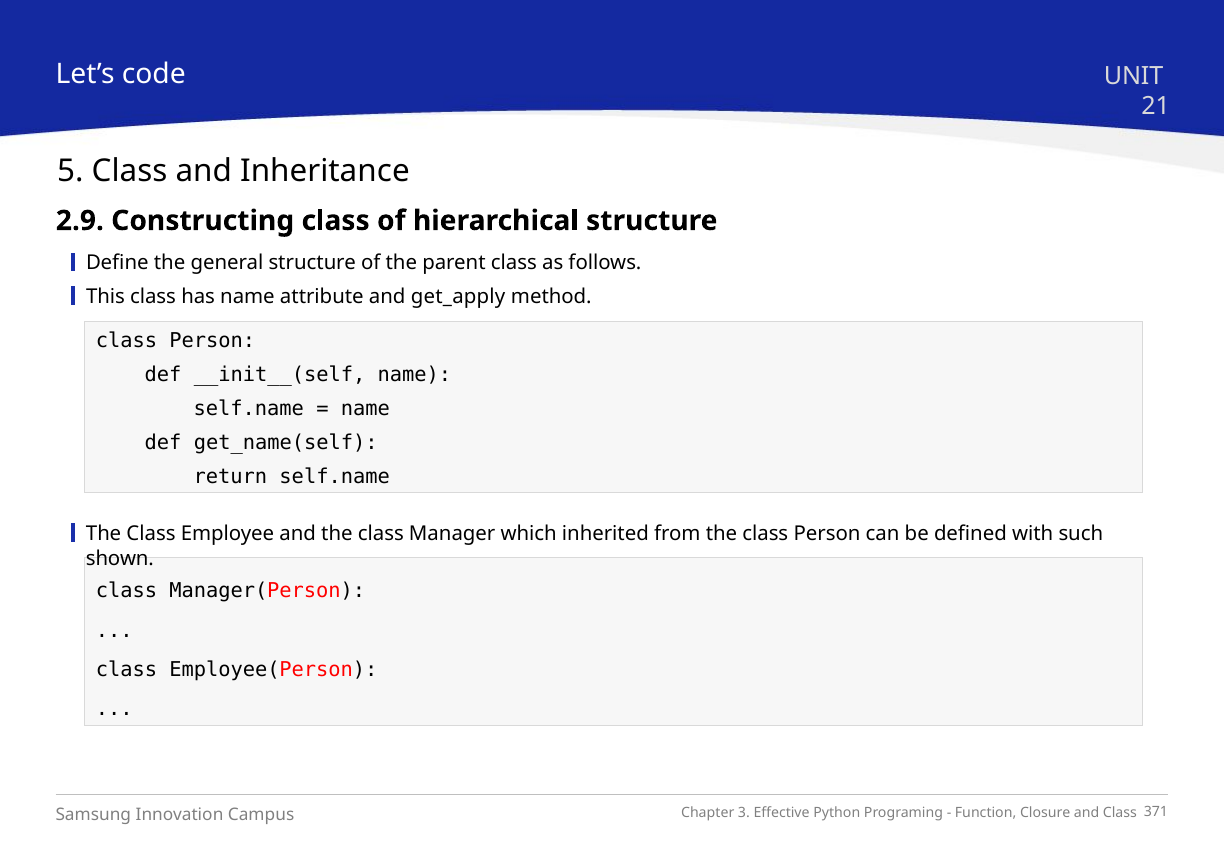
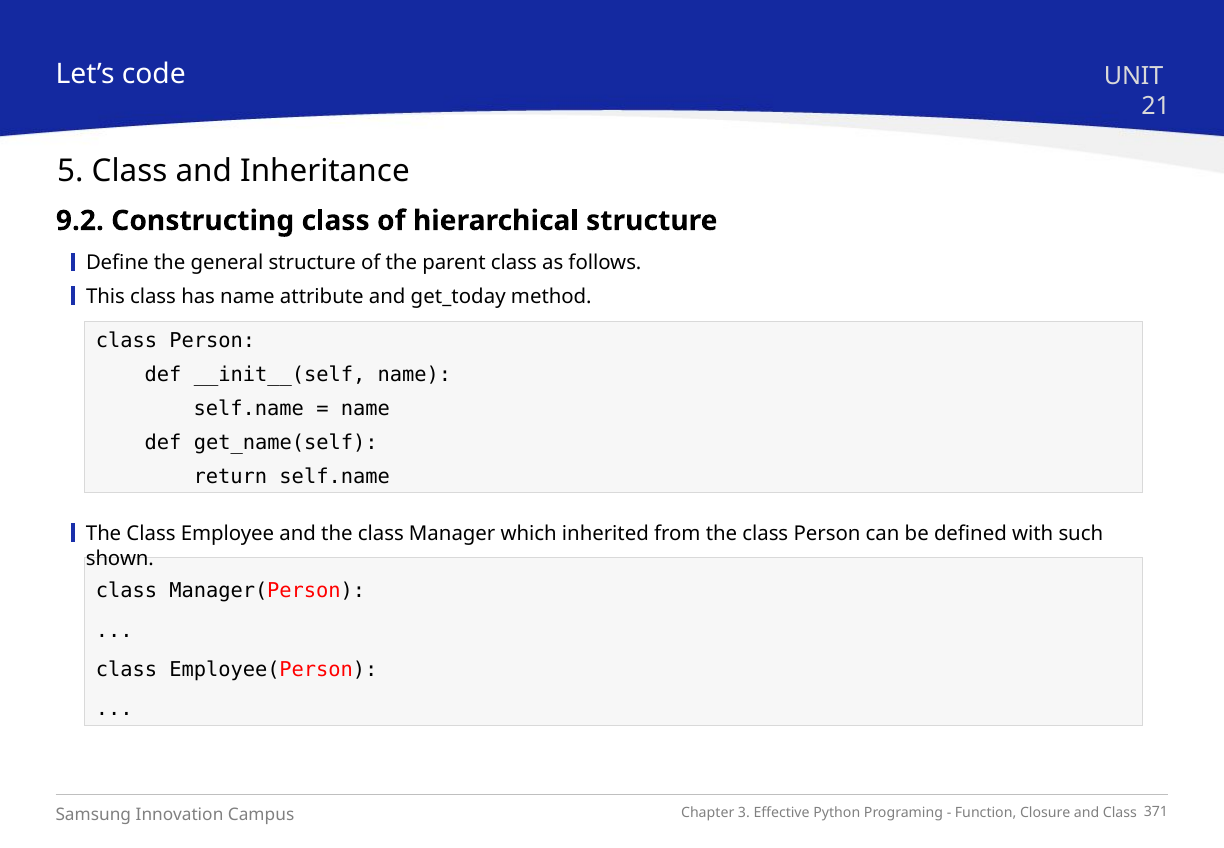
2.9: 2.9 -> 9.2
get_apply: get_apply -> get_today
